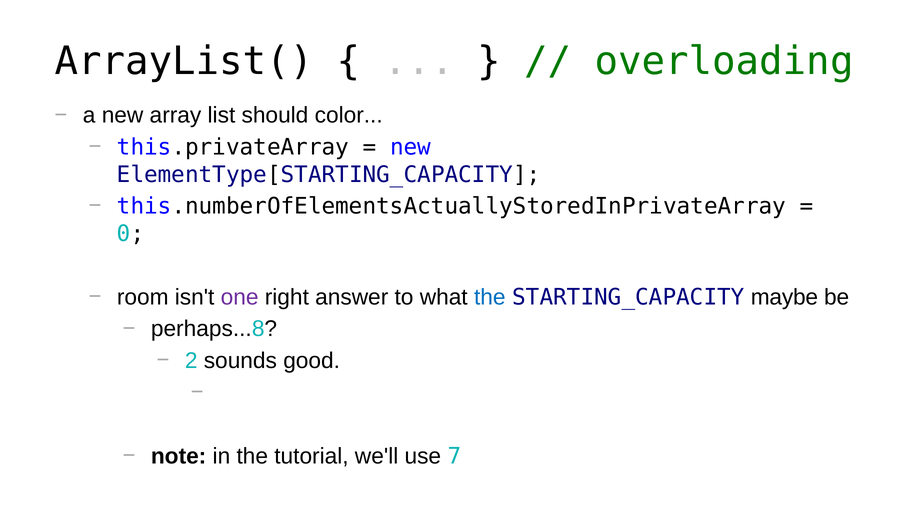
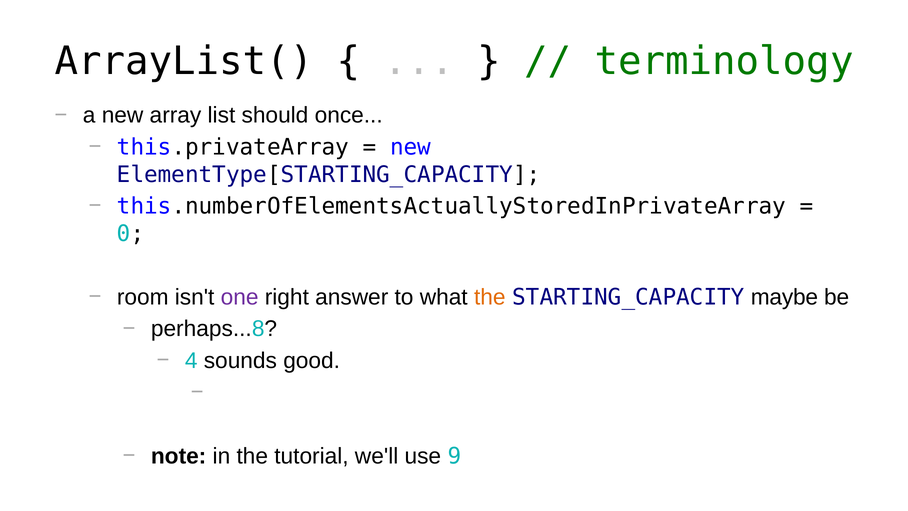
overloading: overloading -> terminology
color: color -> once
the at (490, 297) colour: blue -> orange
2: 2 -> 4
7: 7 -> 9
